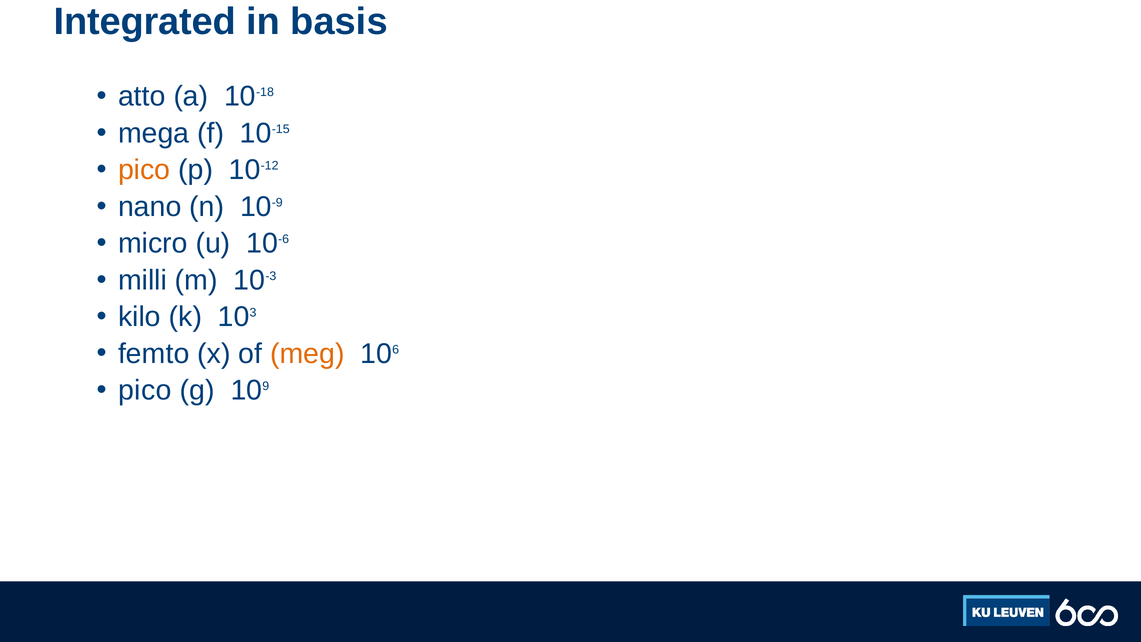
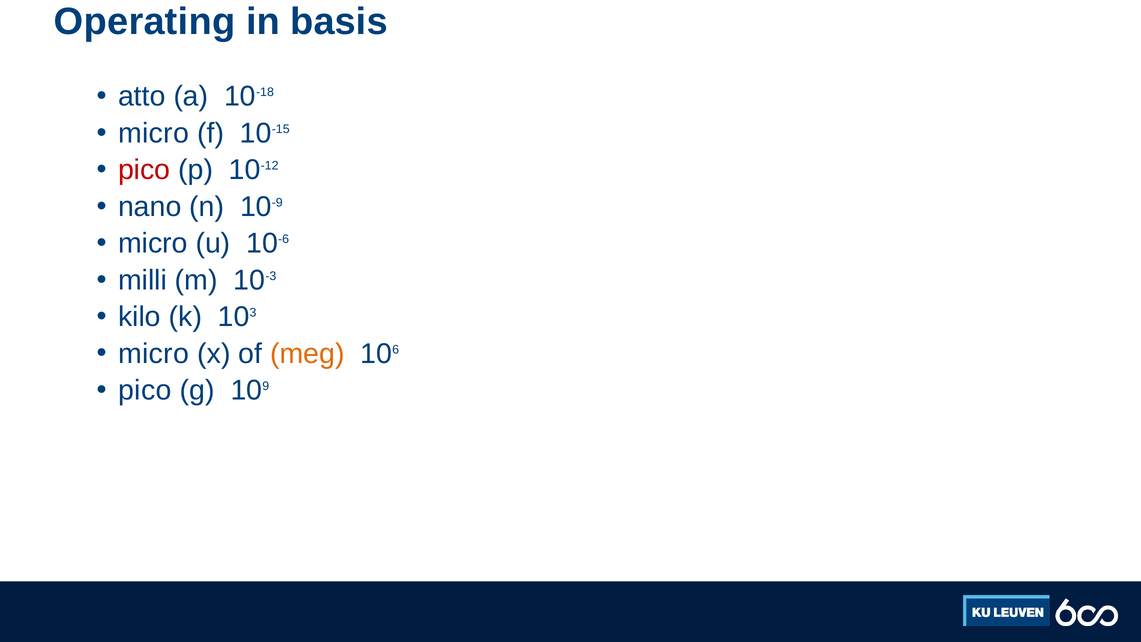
Integrated: Integrated -> Operating
mega at (154, 133): mega -> micro
pico at (144, 170) colour: orange -> red
femto at (154, 354): femto -> micro
